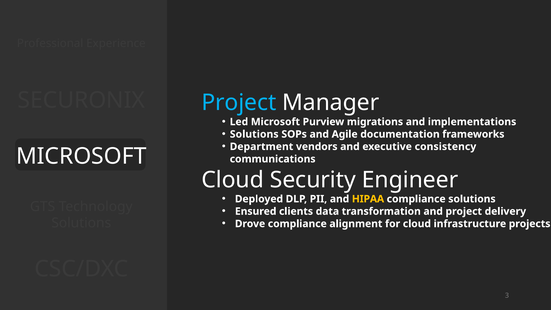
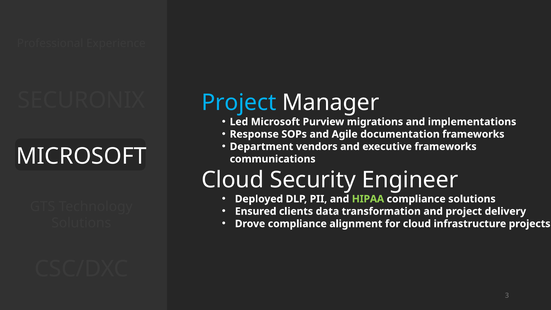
Solutions at (254, 134): Solutions -> Response
executive consistency: consistency -> frameworks
HIPAA colour: yellow -> light green
